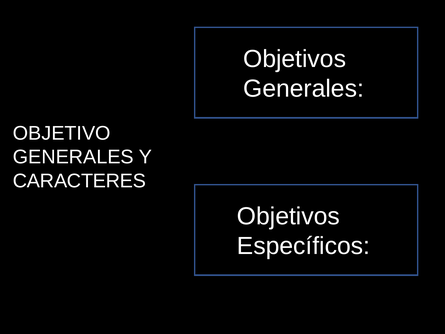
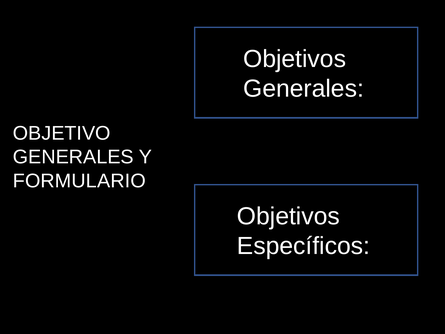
CARACTERES: CARACTERES -> FORMULARIO
